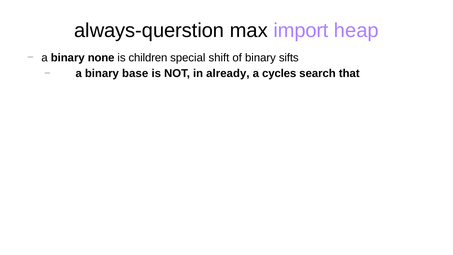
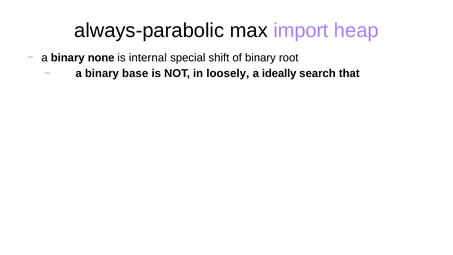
always-querstion: always-querstion -> always-parabolic
children: children -> internal
sifts: sifts -> root
already: already -> loosely
cycles: cycles -> ideally
